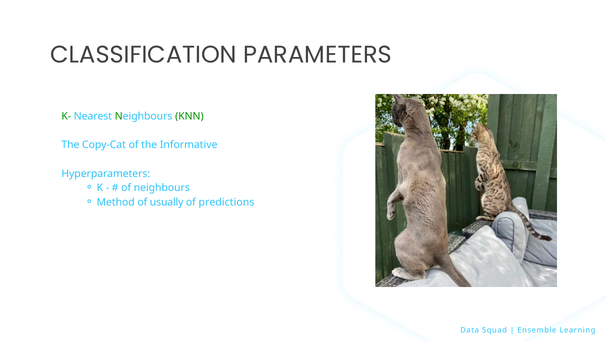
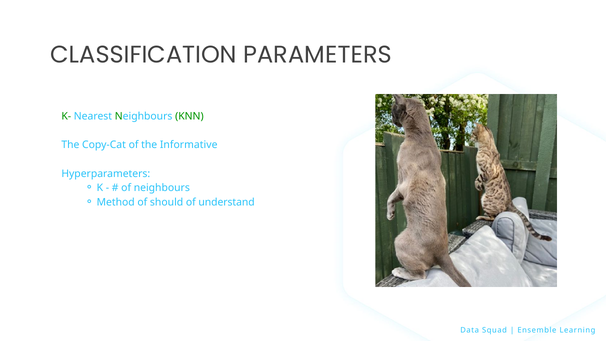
usually: usually -> should
predictions: predictions -> understand
